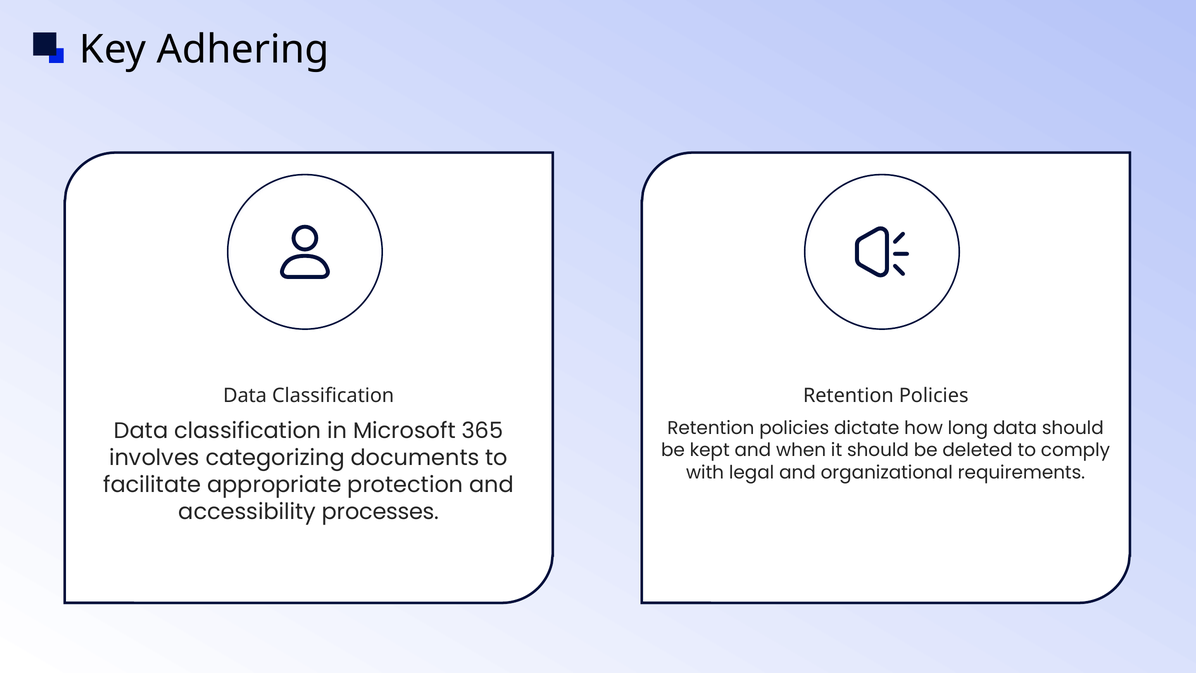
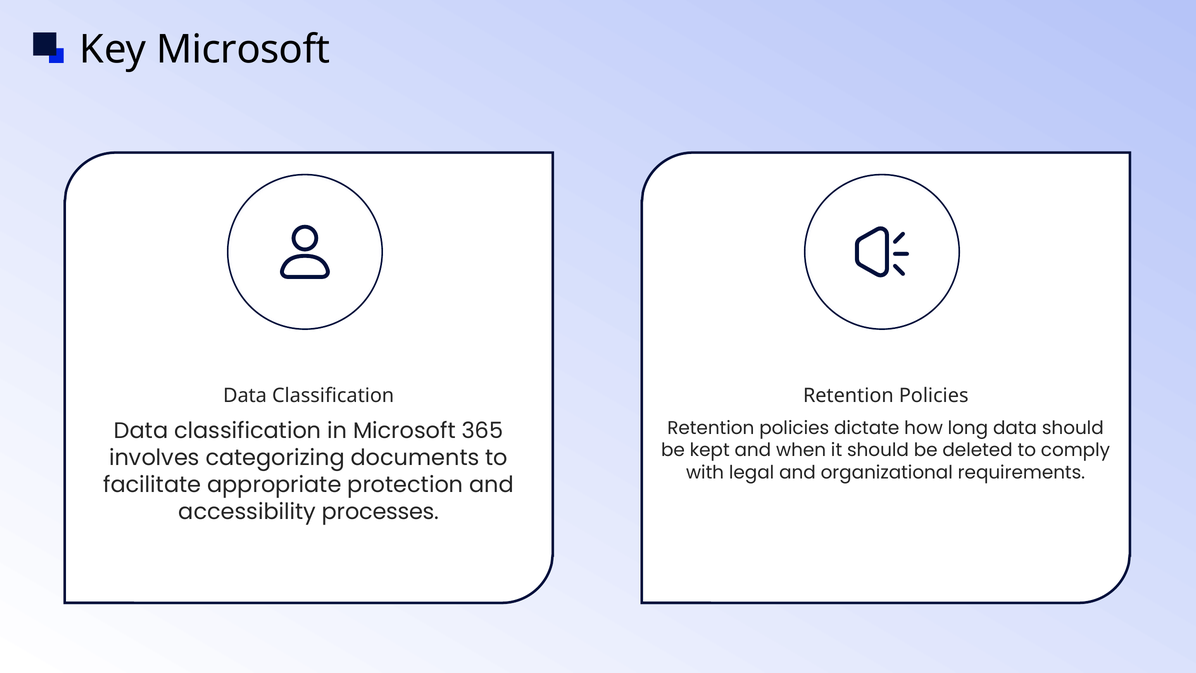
Key Adhering: Adhering -> Microsoft
